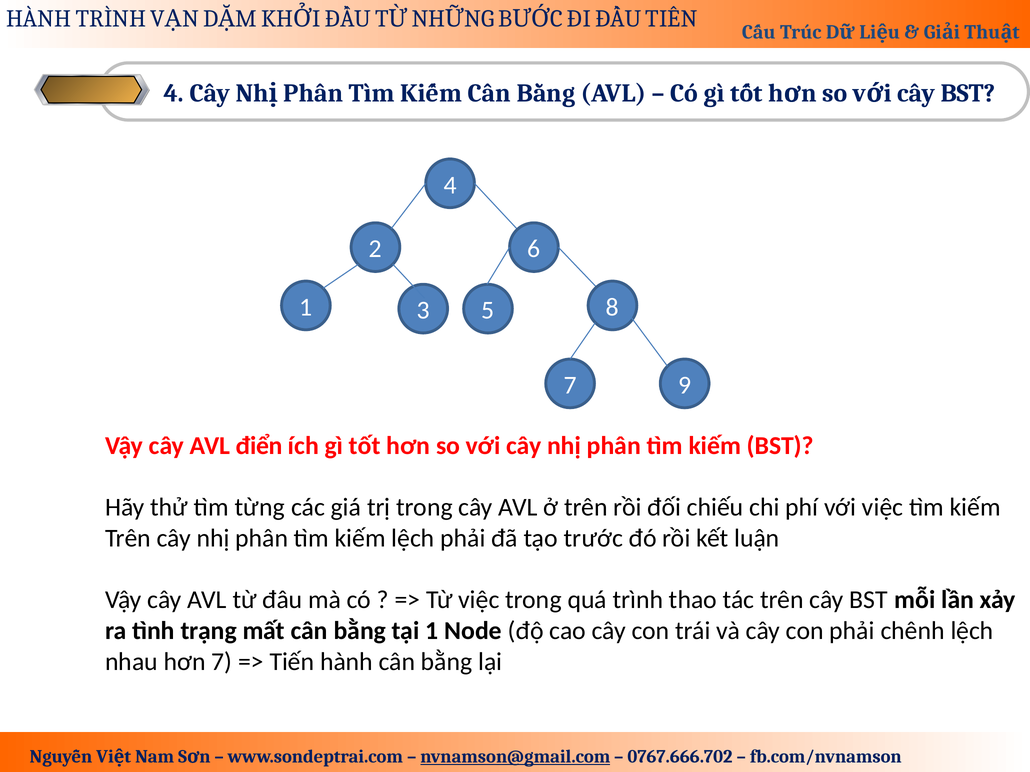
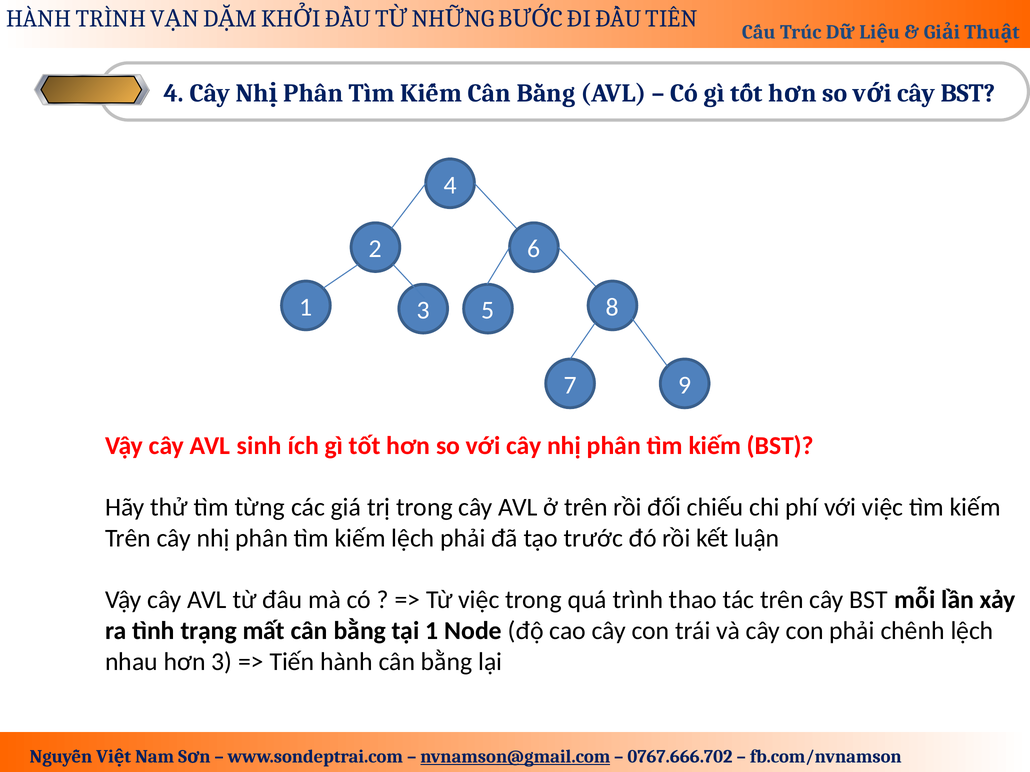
điển: điển -> sinh
hơn 7: 7 -> 3
